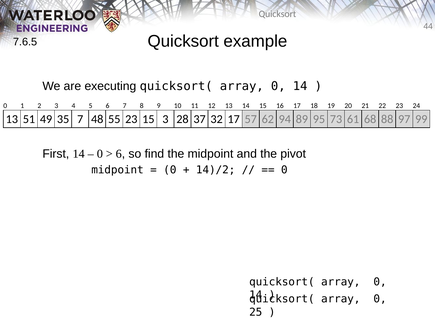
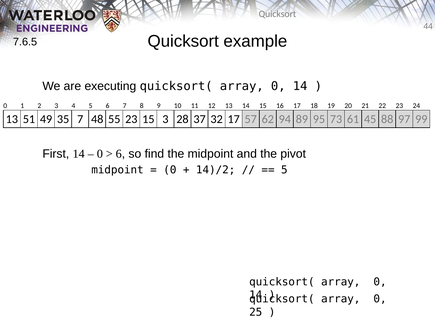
68: 68 -> 45
0 at (284, 170): 0 -> 5
